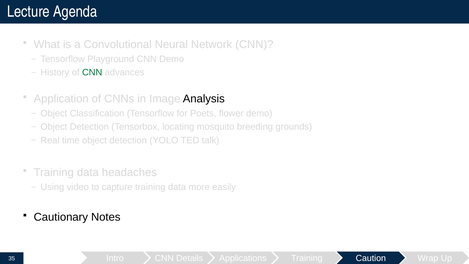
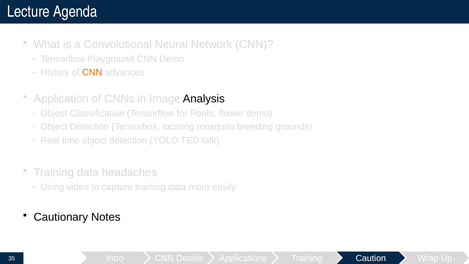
CNN at (92, 72) colour: green -> orange
